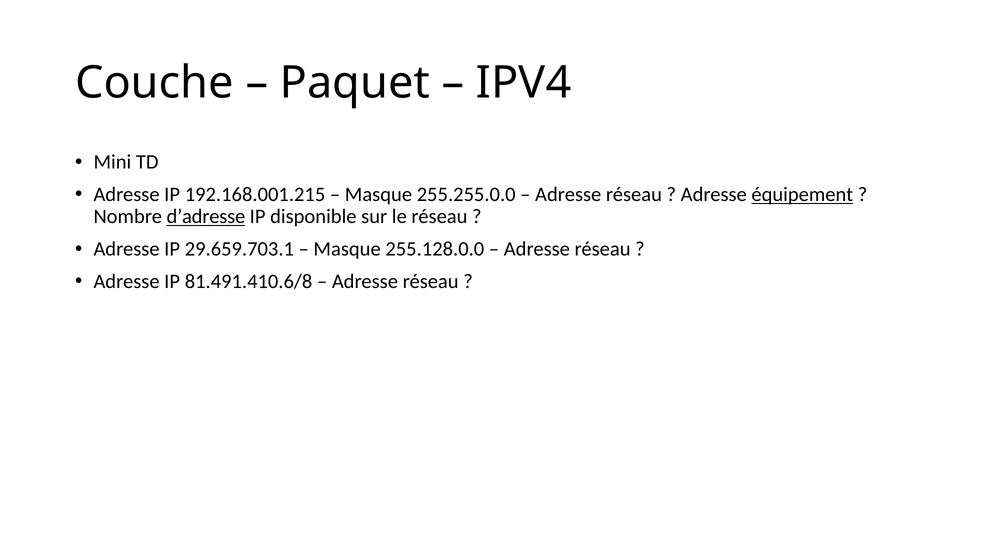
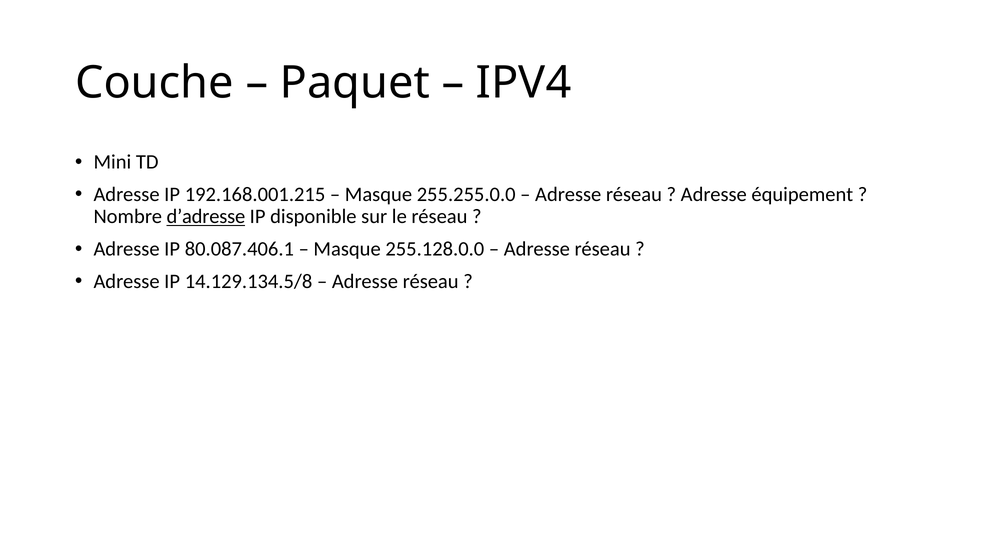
équipement underline: present -> none
29.659.703.1: 29.659.703.1 -> 80.087.406.1
81.491.410.6/8: 81.491.410.6/8 -> 14.129.134.5/8
